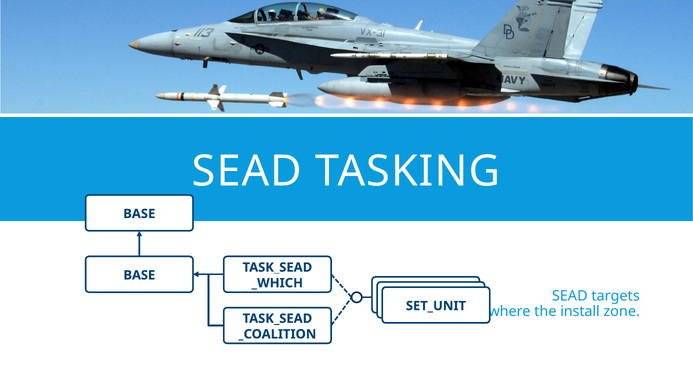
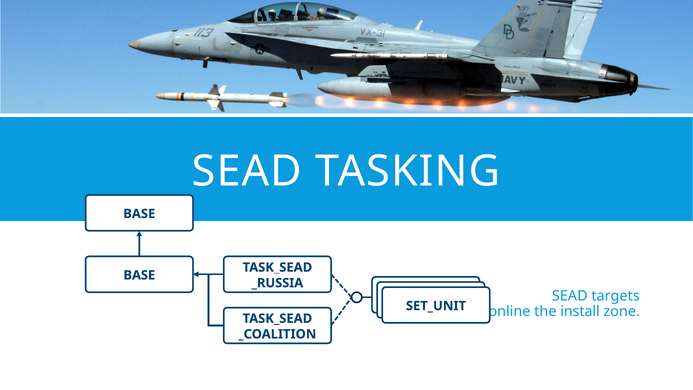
_WHICH: _WHICH -> _RUSSIA
where: where -> online
